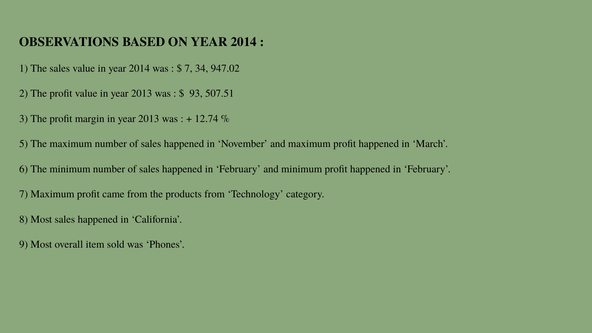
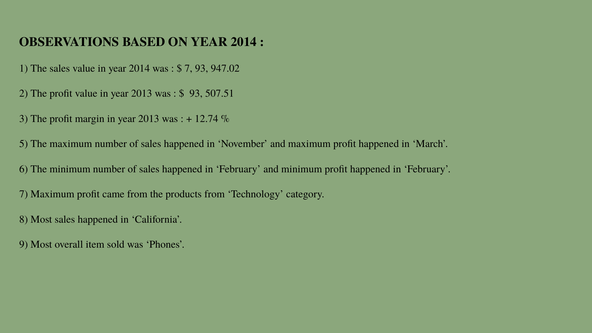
7 34: 34 -> 93
